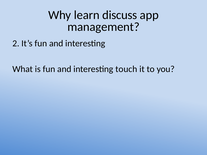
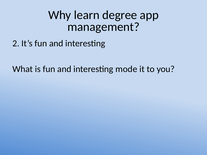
discuss: discuss -> degree
touch: touch -> mode
